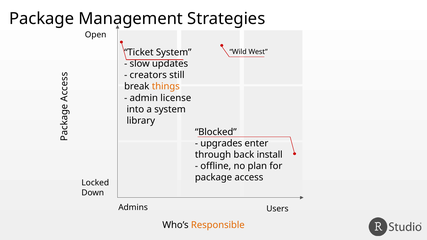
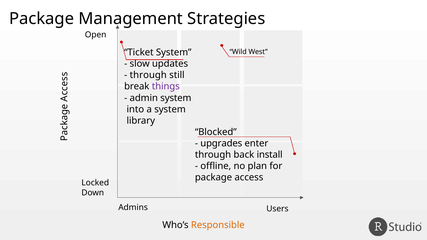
creators at (148, 75): creators -> through
things colour: orange -> purple
admin license: license -> system
